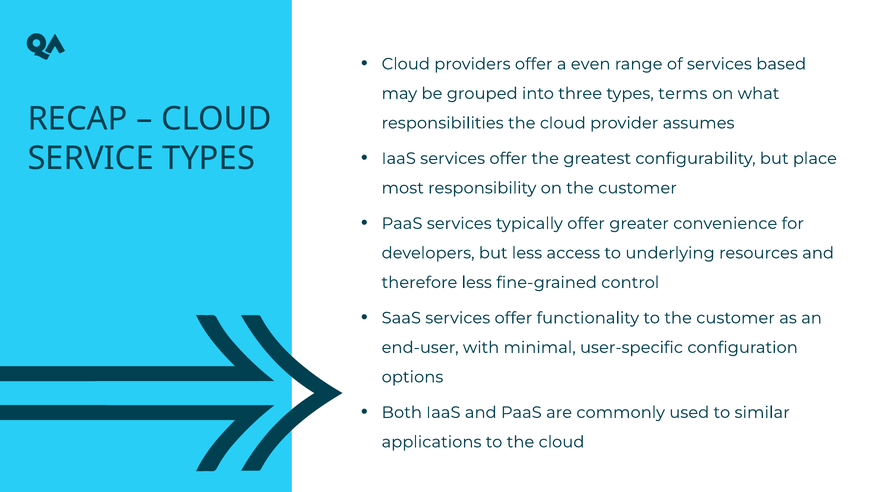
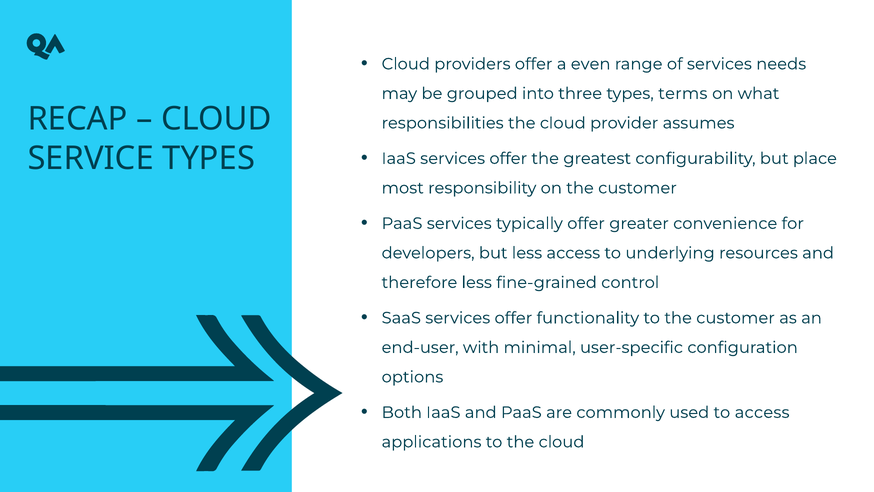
based: based -> needs
to similar: similar -> access
